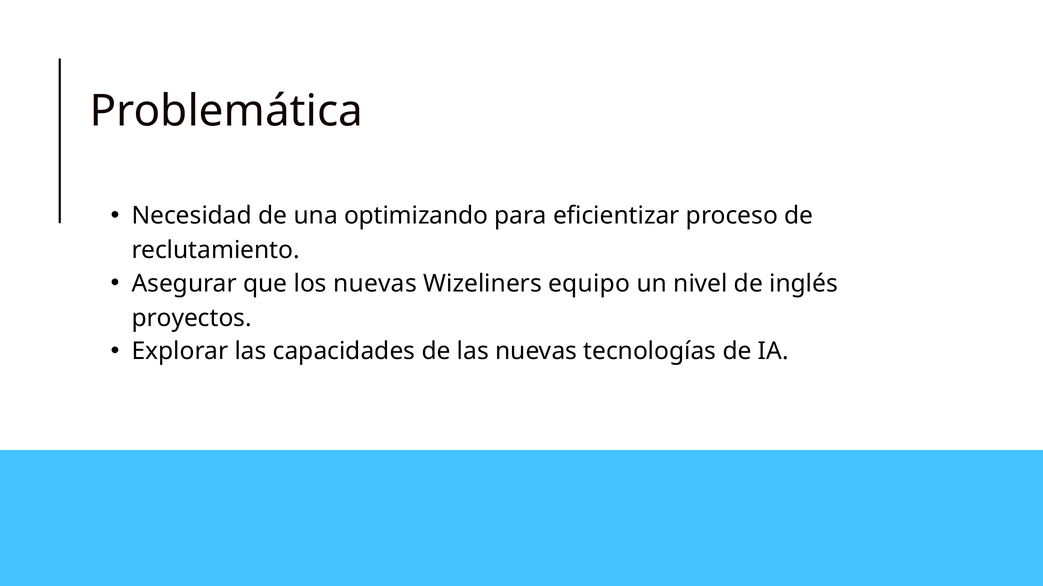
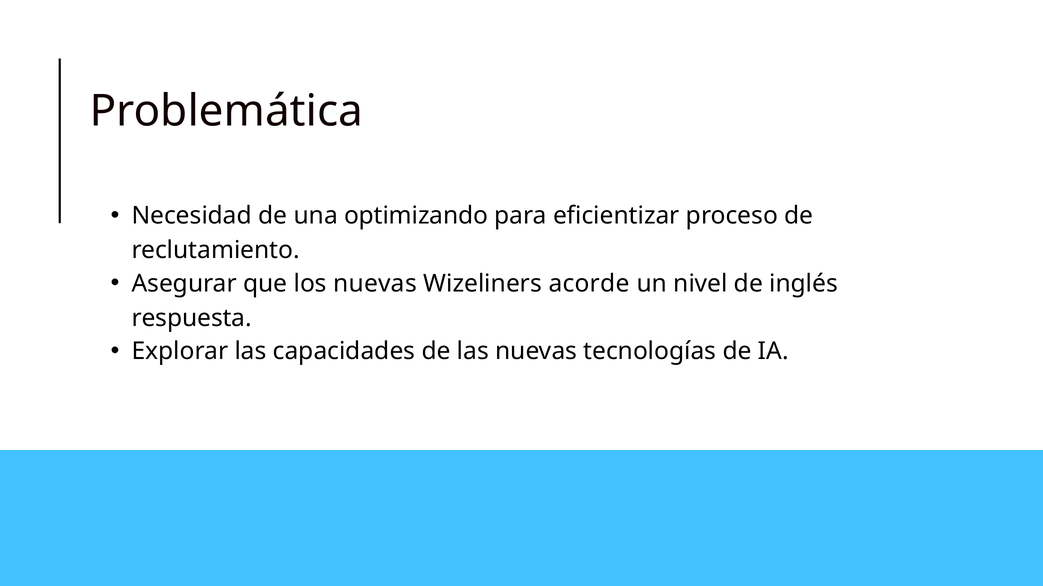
equipo: equipo -> acorde
proyectos: proyectos -> respuesta
